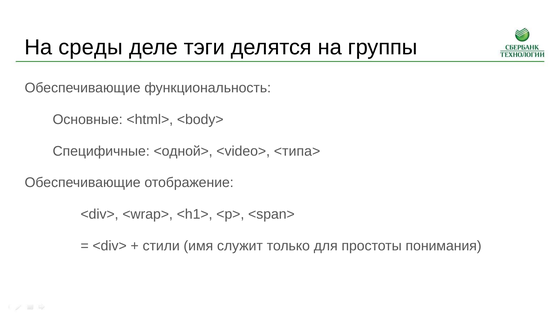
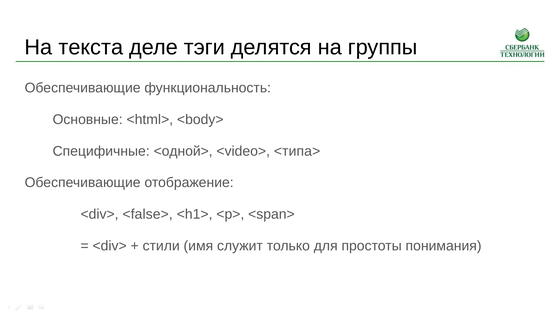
среды: среды -> текста
<wrap>: <wrap> -> <false>
